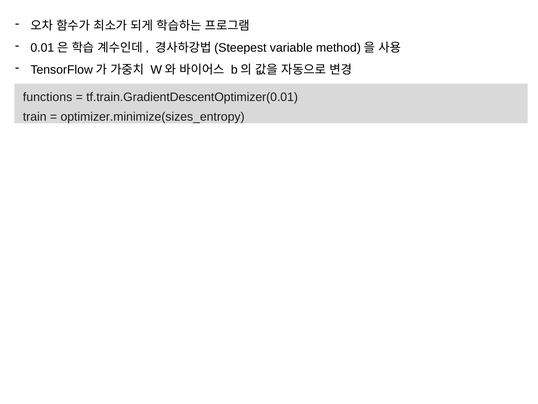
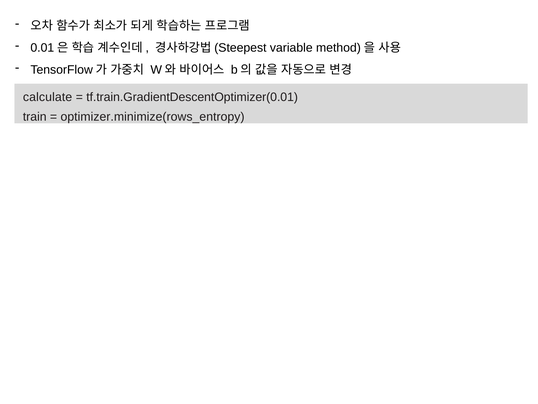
functions: functions -> calculate
optimizer.minimize(sizes_entropy: optimizer.minimize(sizes_entropy -> optimizer.minimize(rows_entropy
